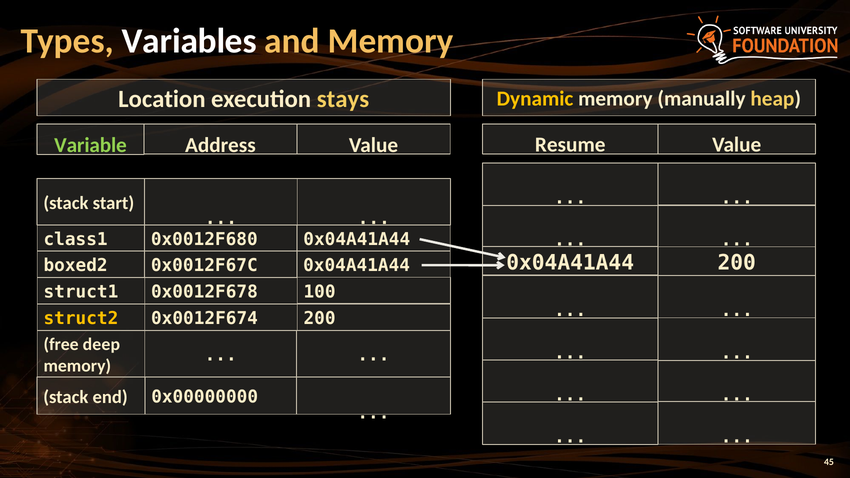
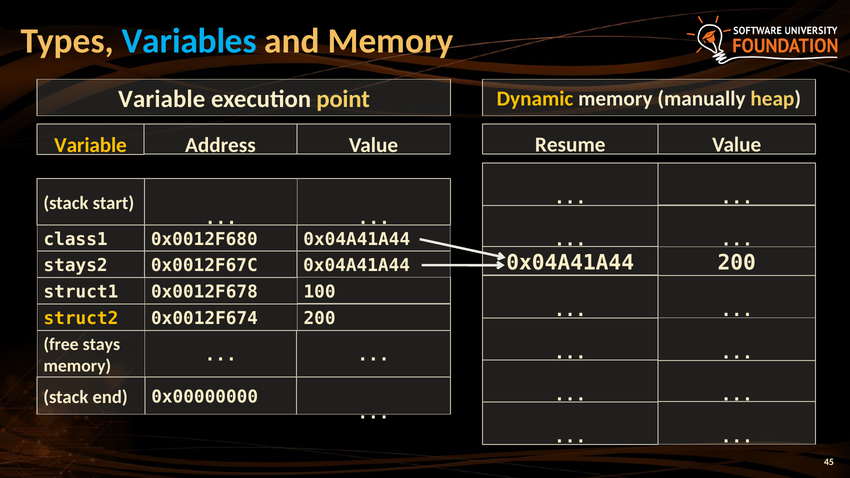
Variables colour: white -> light blue
Location at (162, 99): Location -> Variable
stays: stays -> point
Variable at (91, 145) colour: light green -> yellow
boxed2: boxed2 -> stays2
deep: deep -> stays
